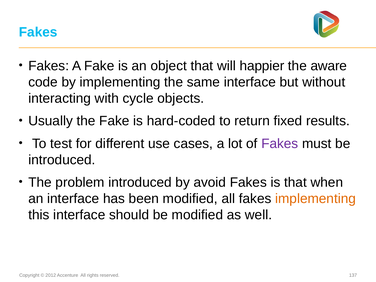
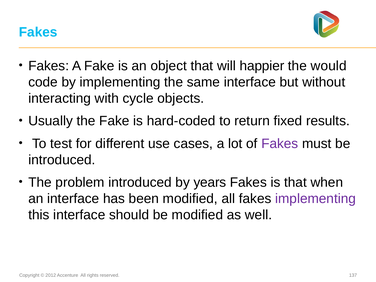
aware: aware -> would
avoid: avoid -> years
implementing at (316, 199) colour: orange -> purple
